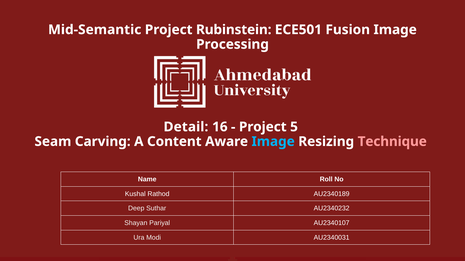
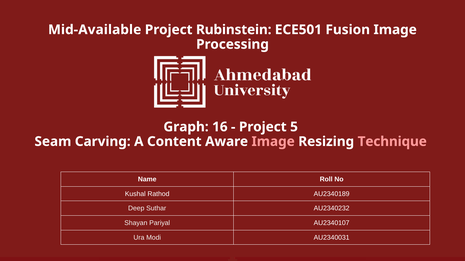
Mid-Semantic: Mid-Semantic -> Mid-Available
Detail: Detail -> Graph
Image at (273, 142) colour: light blue -> pink
